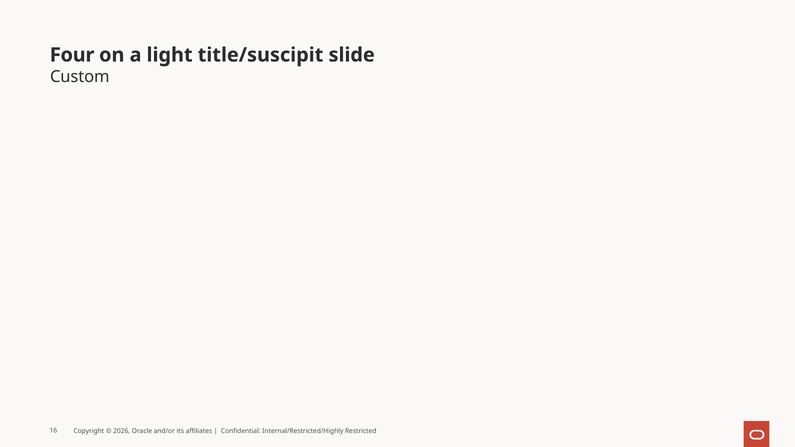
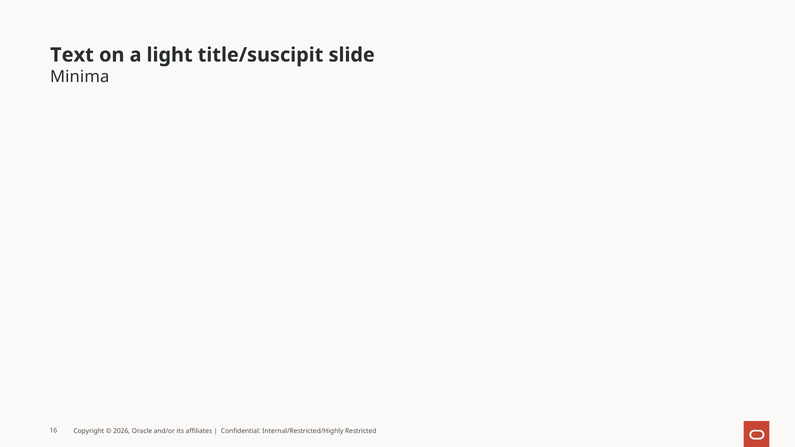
Four: Four -> Text
Custom: Custom -> Minima
